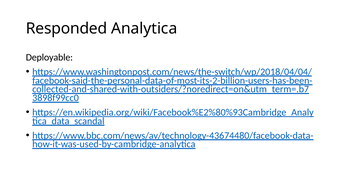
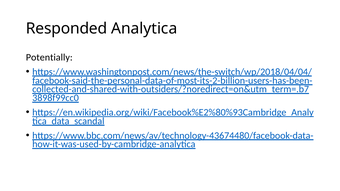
Deployable: Deployable -> Potentially
